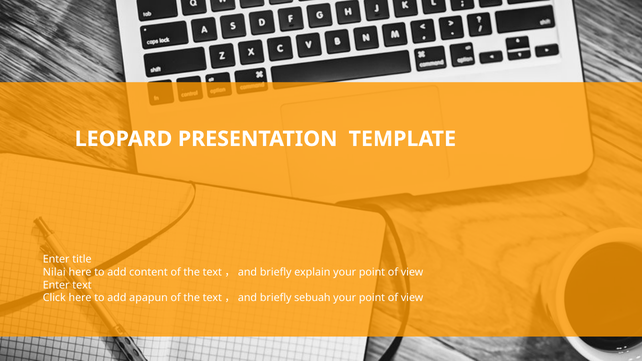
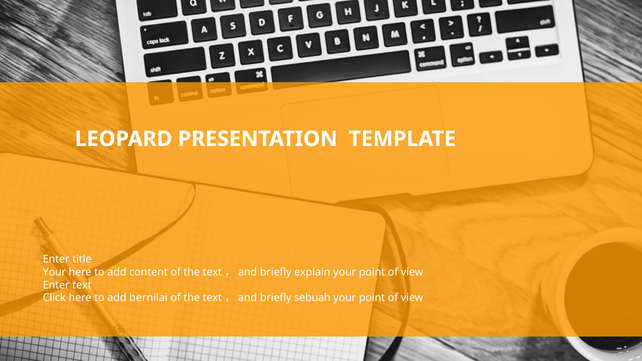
Nilai at (54, 272): Nilai -> Your
apapun: apapun -> bernilai
